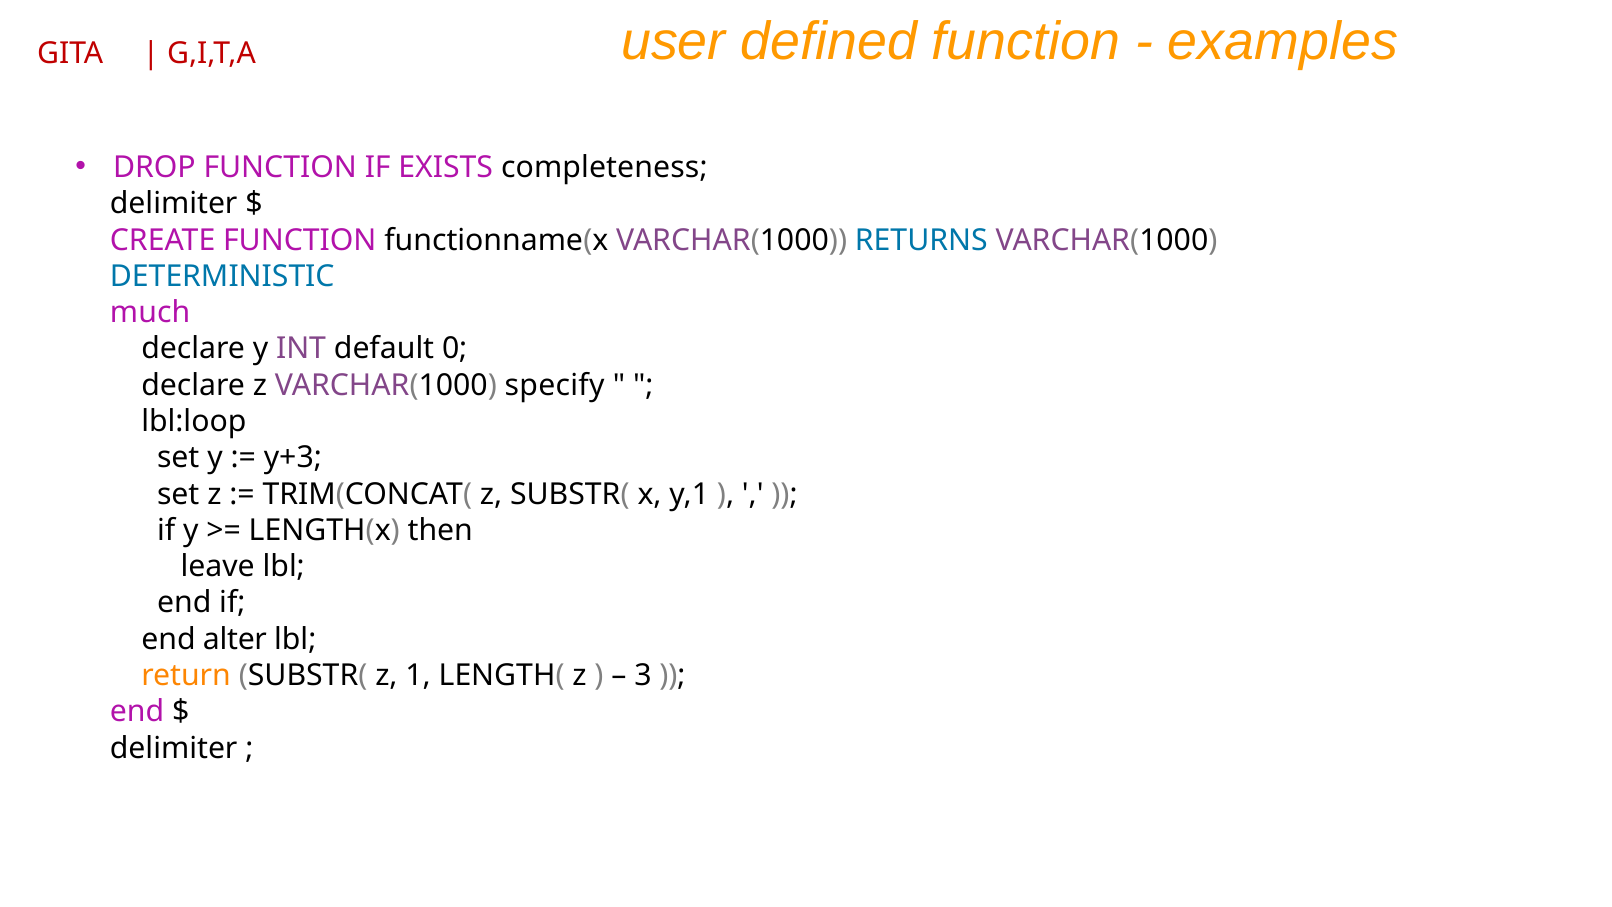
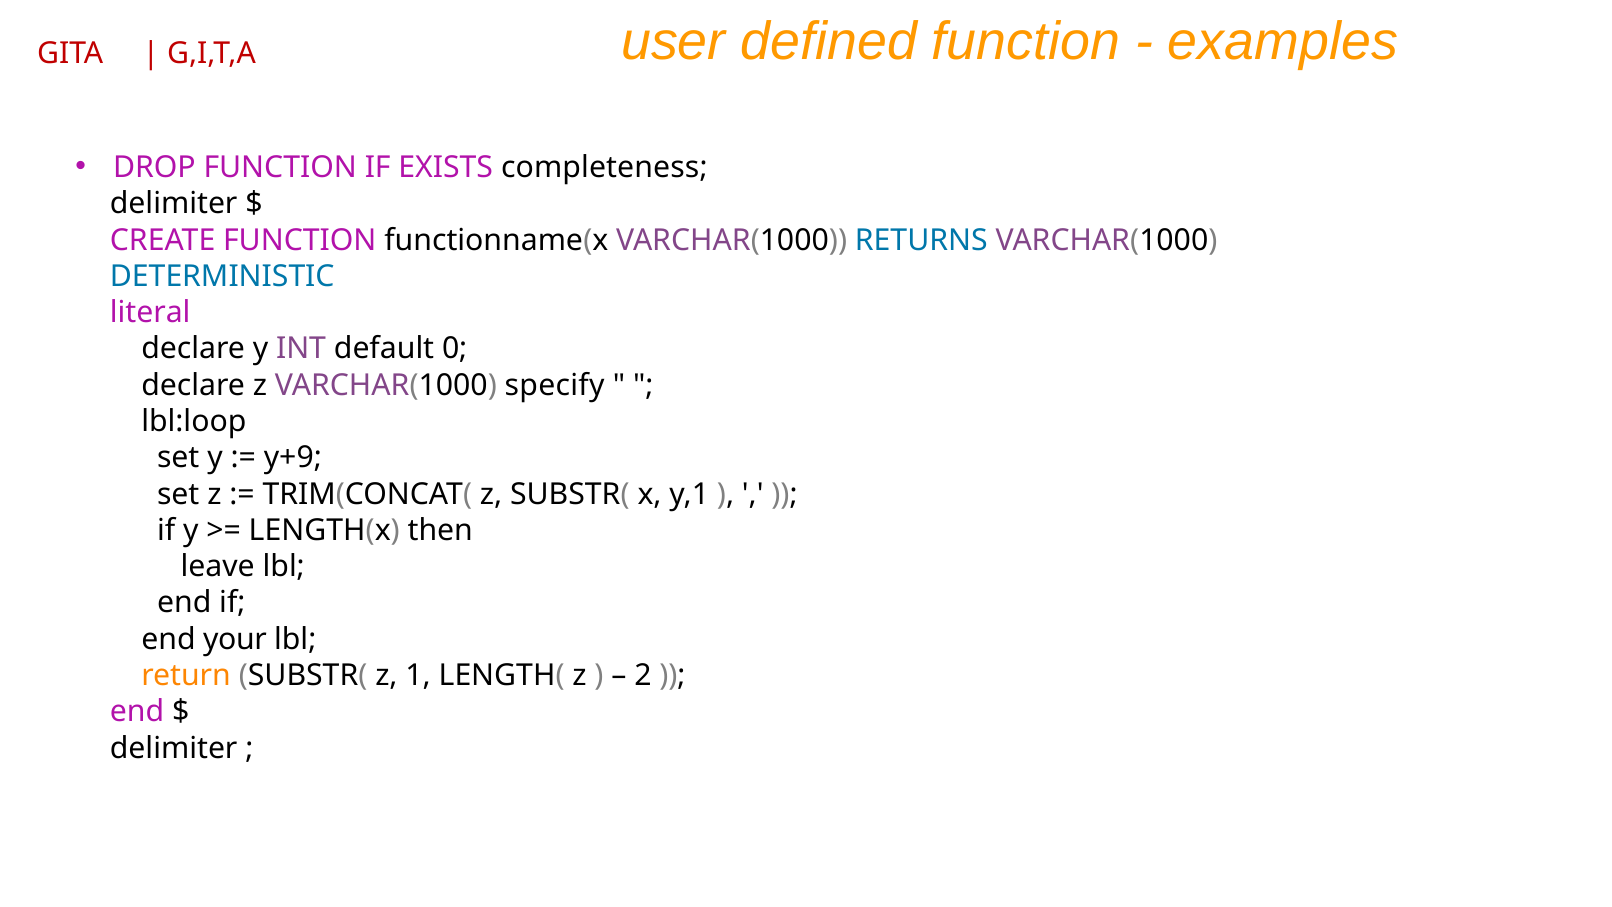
much: much -> literal
y+3: y+3 -> y+9
alter: alter -> your
3: 3 -> 2
